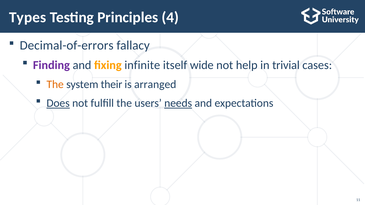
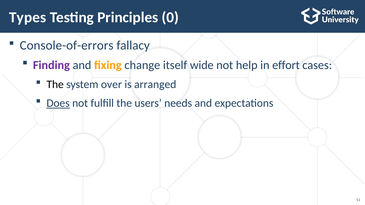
4: 4 -> 0
Decimal-of-errors: Decimal-of-errors -> Console-of-errors
infinite: infinite -> change
trivial: trivial -> effort
The at (55, 84) colour: orange -> black
their: their -> over
needs underline: present -> none
